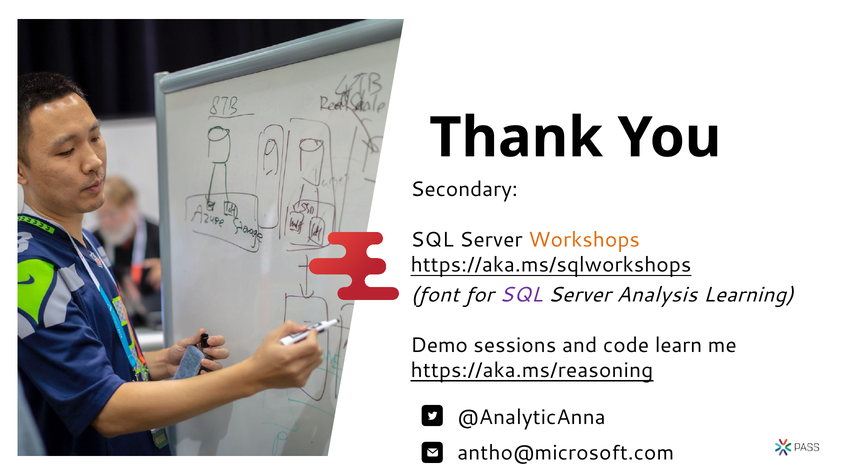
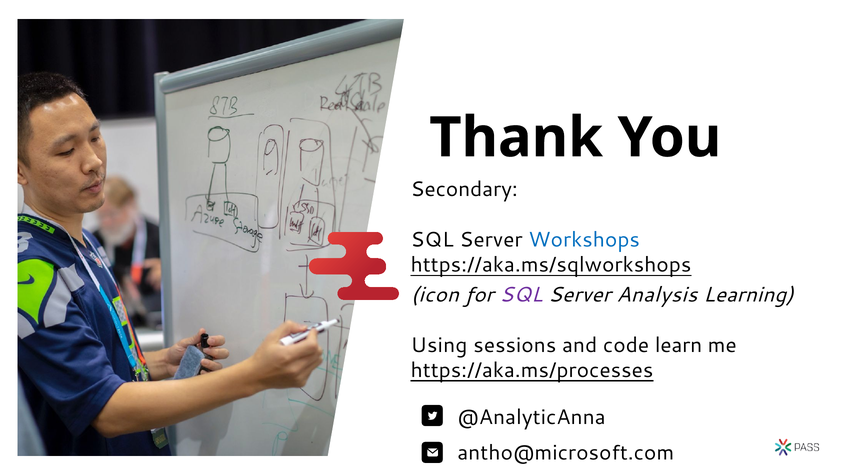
Workshops colour: orange -> blue
font: font -> icon
Demo: Demo -> Using
https://aka.ms/reasoning: https://aka.ms/reasoning -> https://aka.ms/processes
